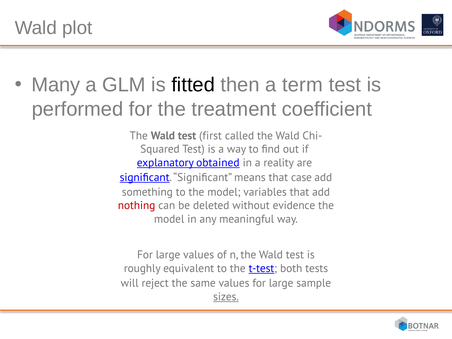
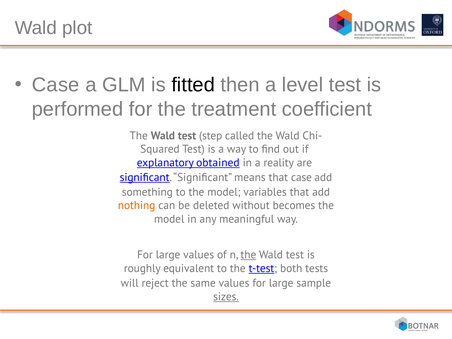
Many at (56, 85): Many -> Case
term: term -> level
first: first -> step
nothing colour: red -> orange
evidence: evidence -> becomes
the at (248, 255) underline: none -> present
